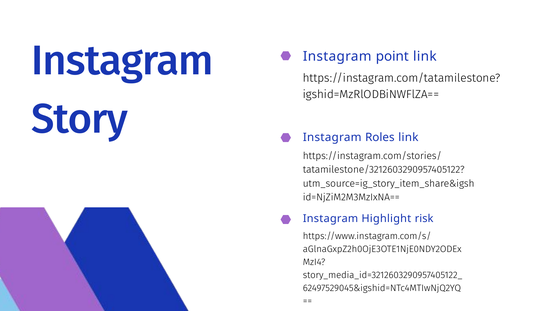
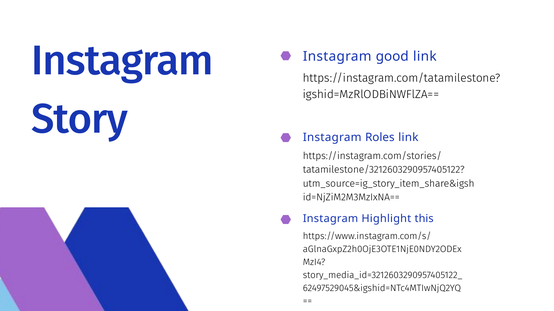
point: point -> good
risk: risk -> this
